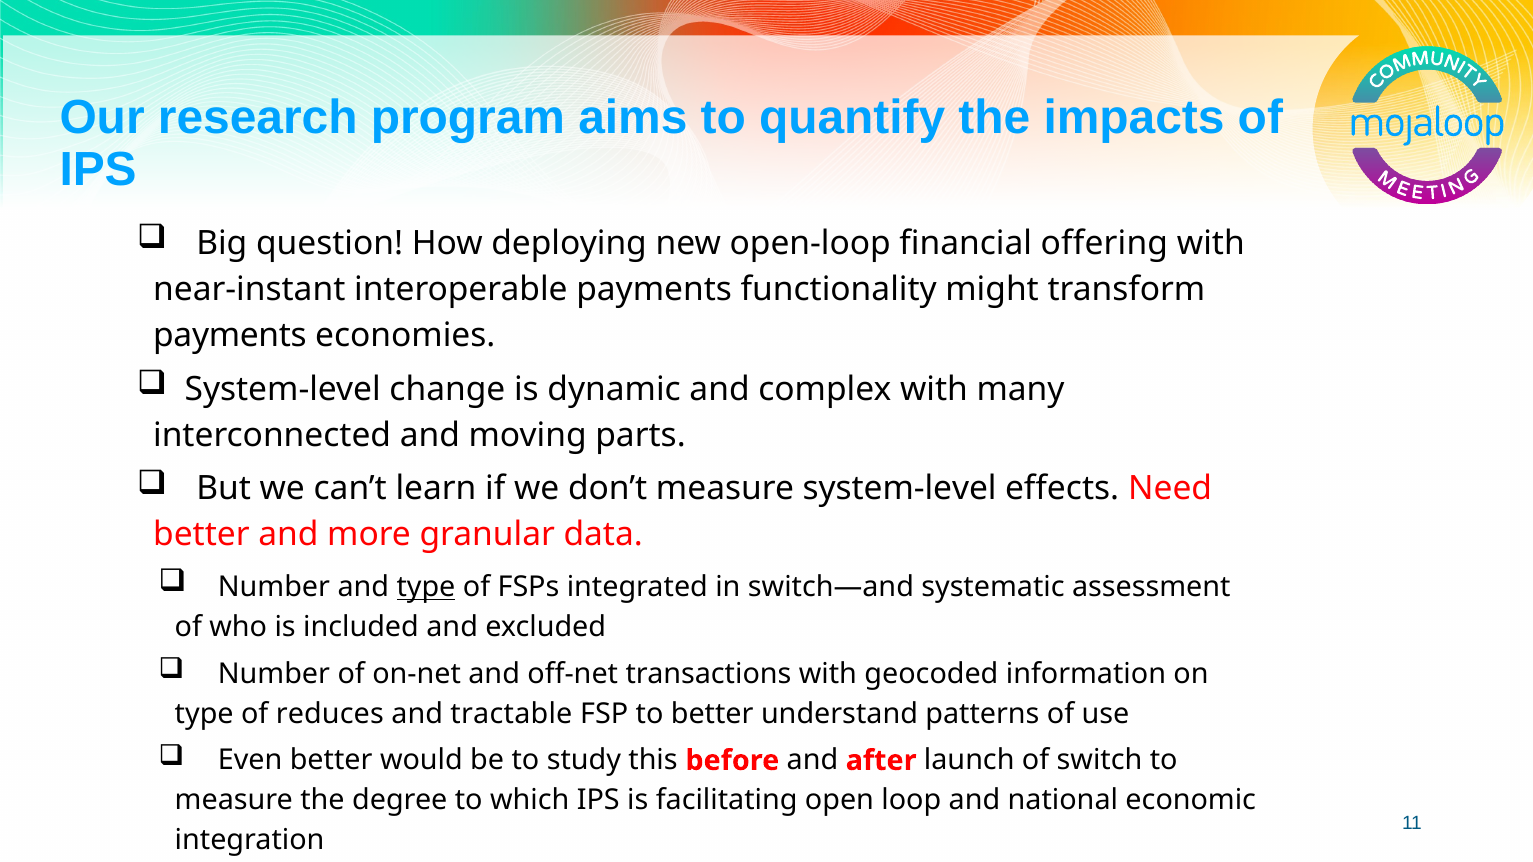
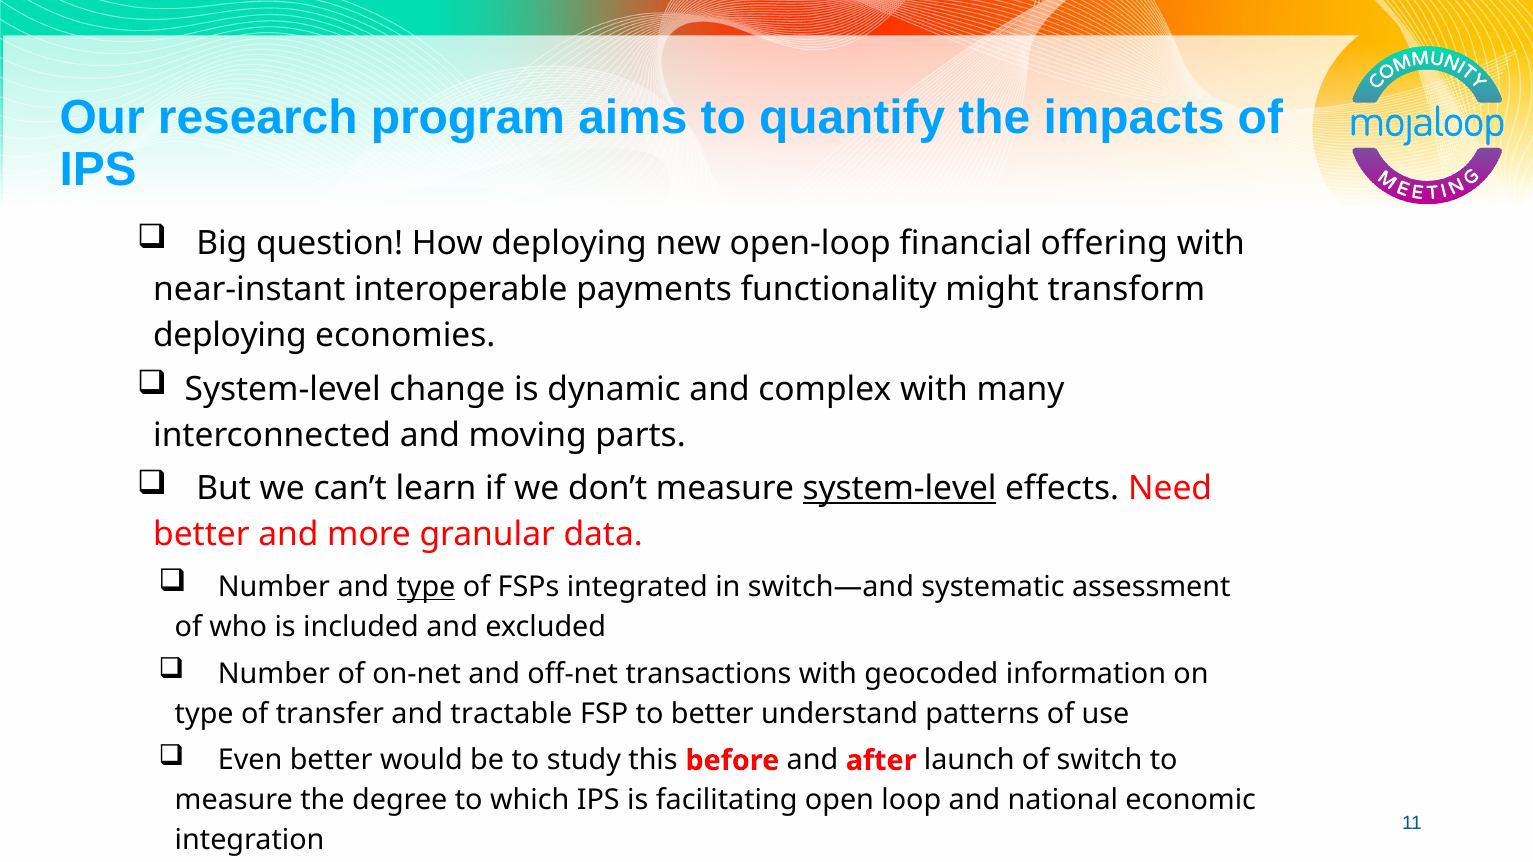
payments at (230, 336): payments -> deploying
system-level at (900, 489) underline: none -> present
reduces: reduces -> transfer
